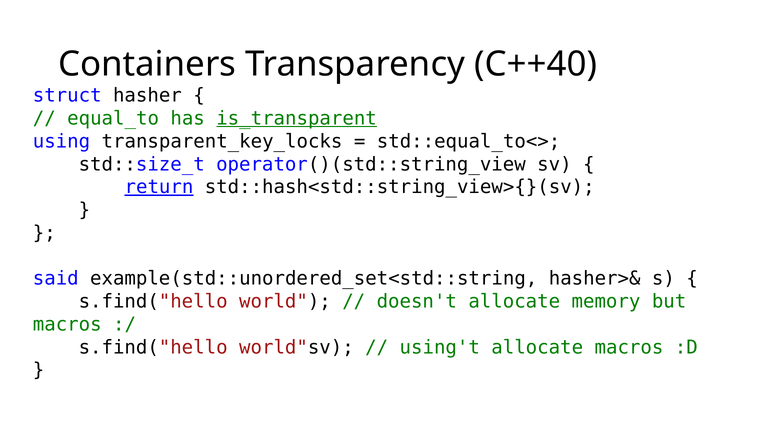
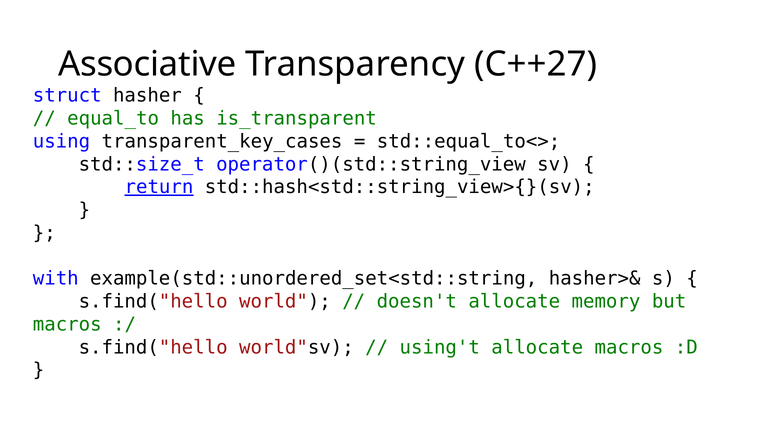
Containers: Containers -> Associative
C++40: C++40 -> C++27
is_transparent underline: present -> none
transparent_key_locks: transparent_key_locks -> transparent_key_cases
said: said -> with
